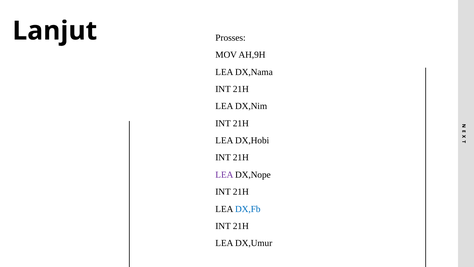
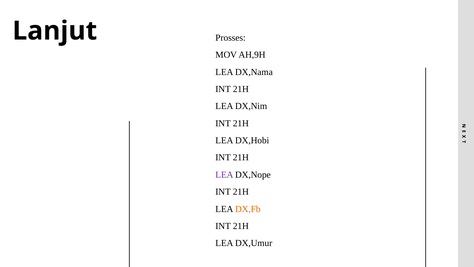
DX,Fb colour: blue -> orange
